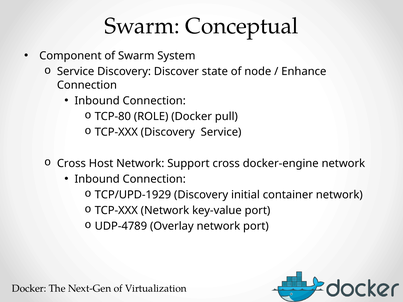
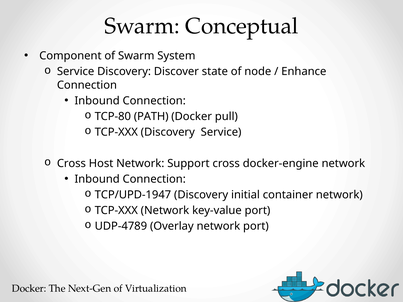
ROLE: ROLE -> PATH
TCP/UPD-1929: TCP/UPD-1929 -> TCP/UPD-1947
